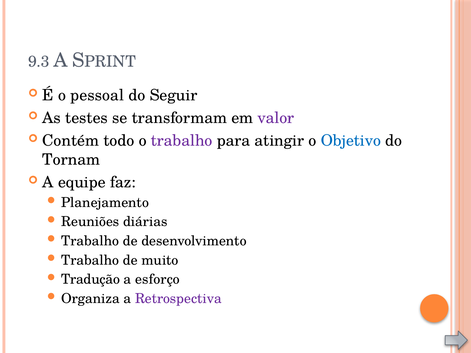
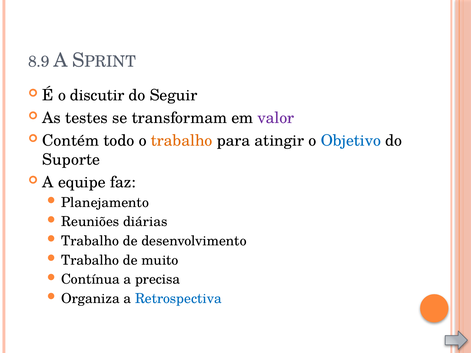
9.3: 9.3 -> 8.9
pessoal: pessoal -> discutir
trabalho at (182, 141) colour: purple -> orange
Tornam: Tornam -> Suporte
Tradução: Tradução -> Contínua
esforço: esforço -> precisa
Retrospectiva colour: purple -> blue
